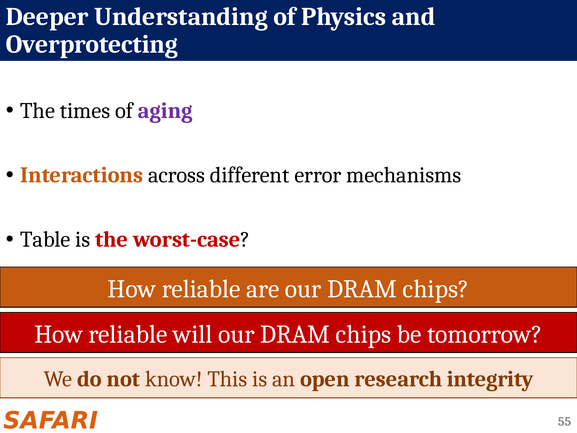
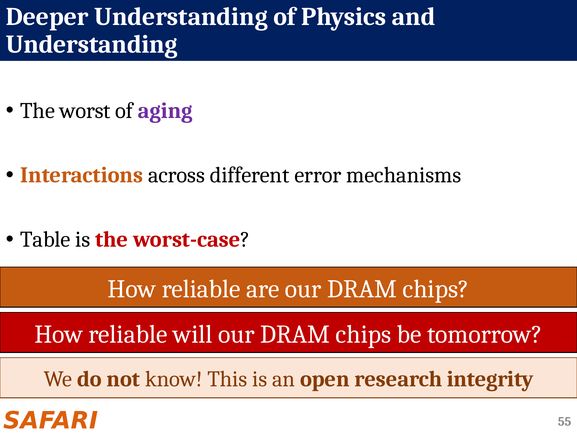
Overprotecting at (92, 44): Overprotecting -> Understanding
times: times -> worst
